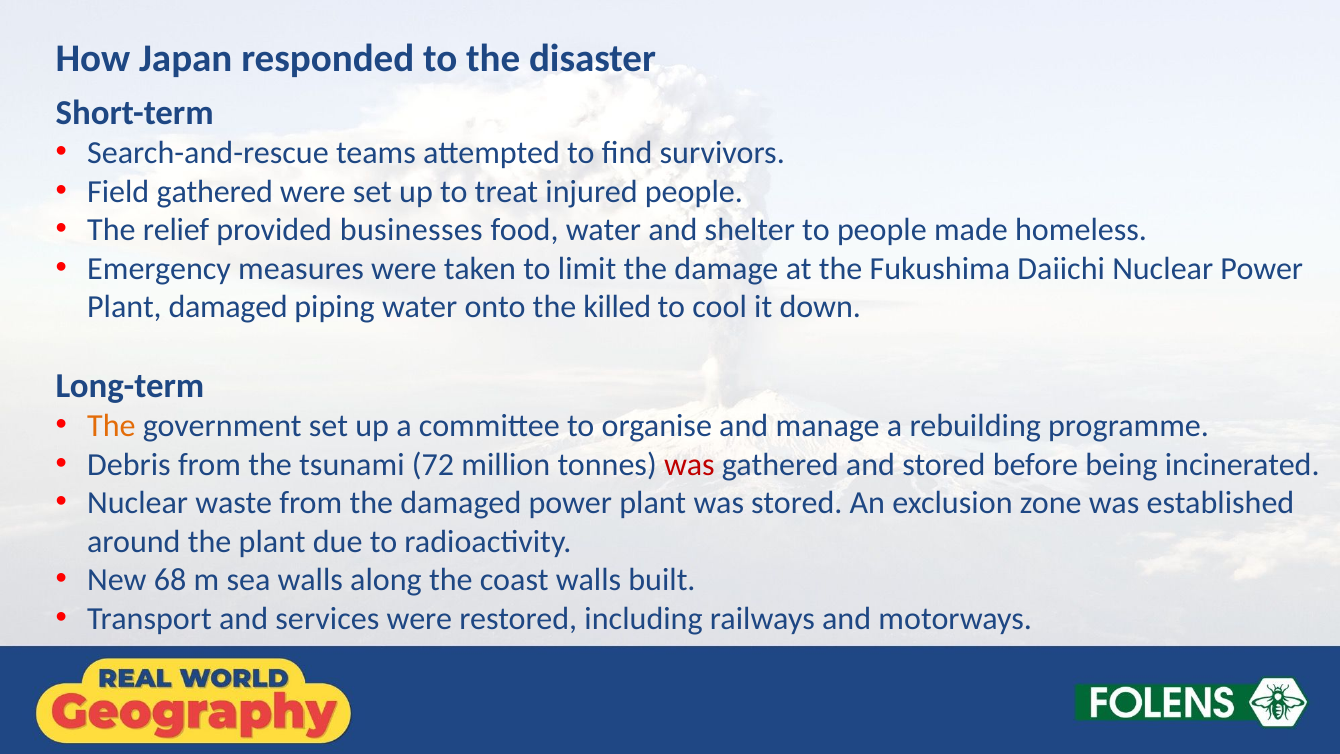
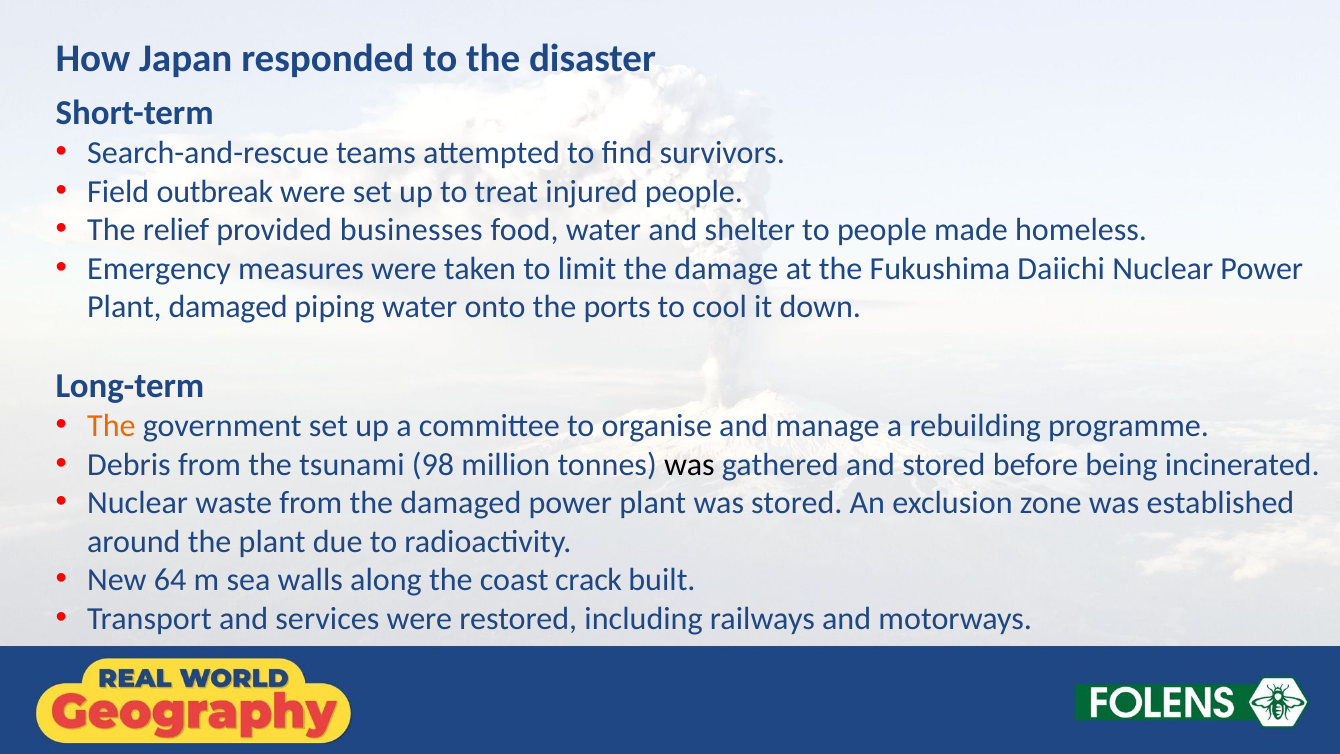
Field gathered: gathered -> outbreak
killed: killed -> ports
72: 72 -> 98
was at (689, 464) colour: red -> black
68: 68 -> 64
coast walls: walls -> crack
